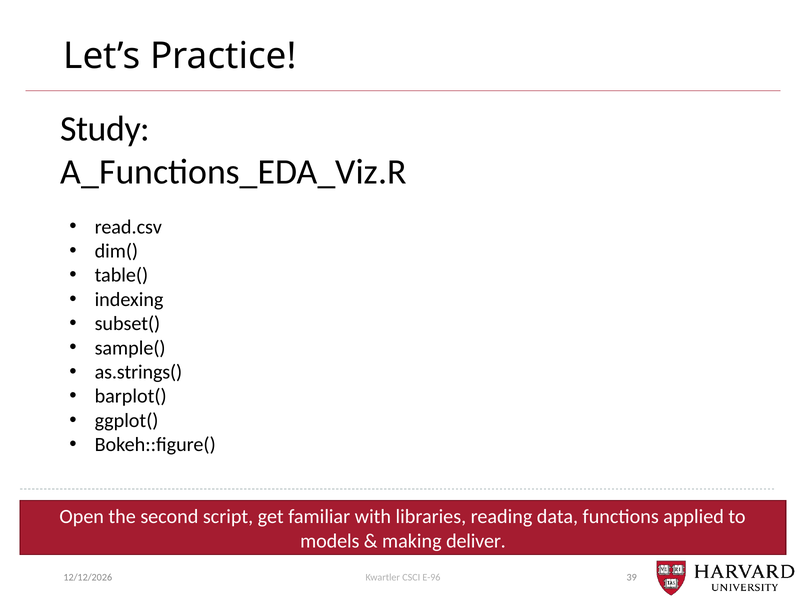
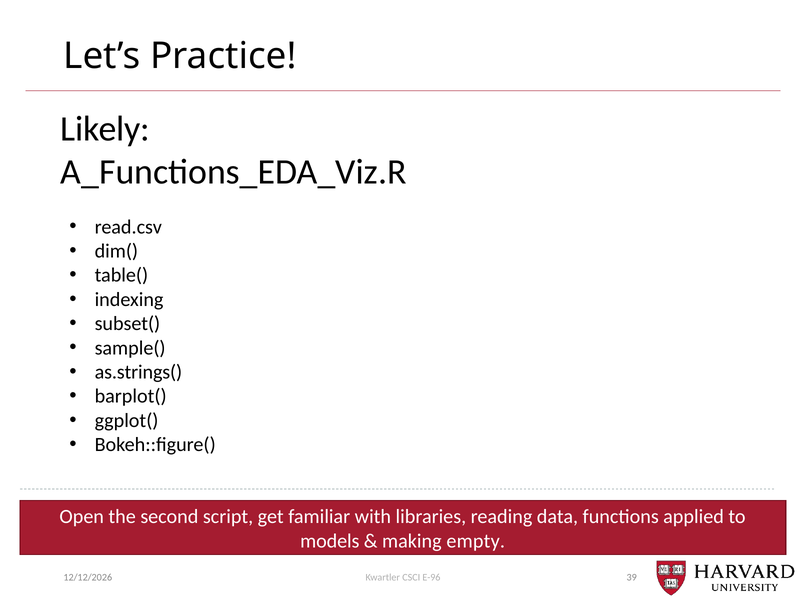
Study: Study -> Likely
deliver: deliver -> empty
